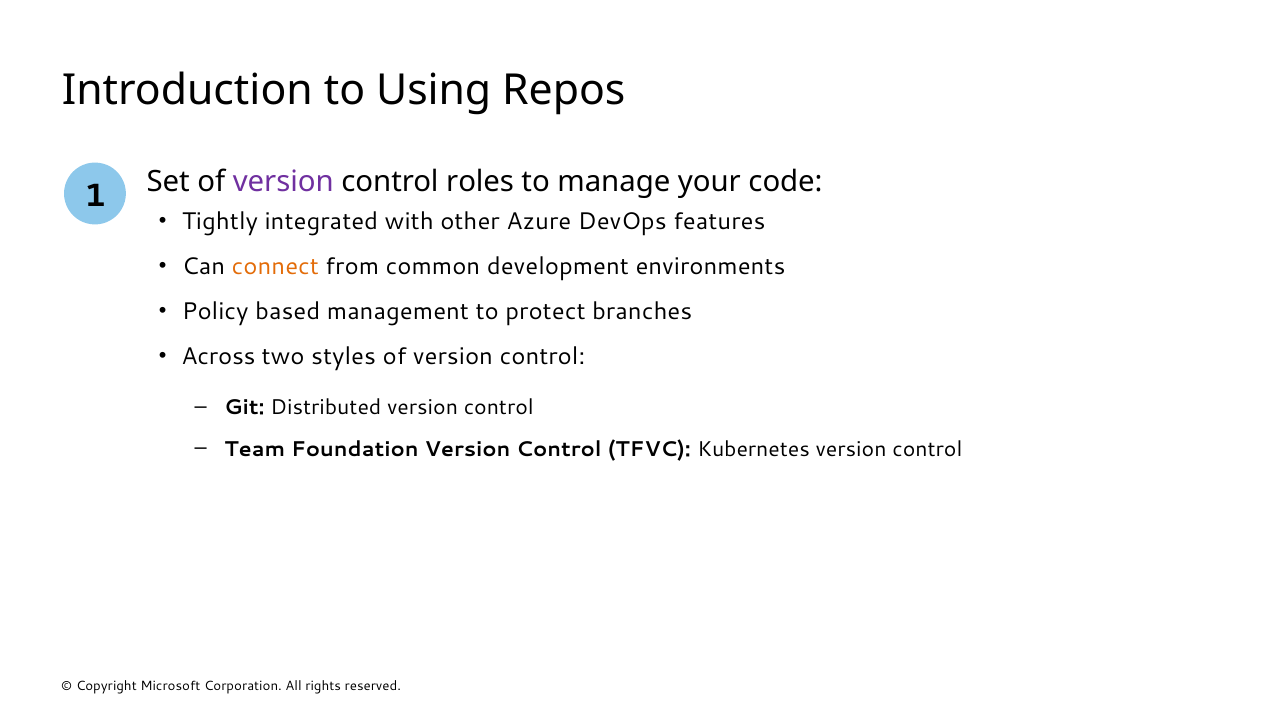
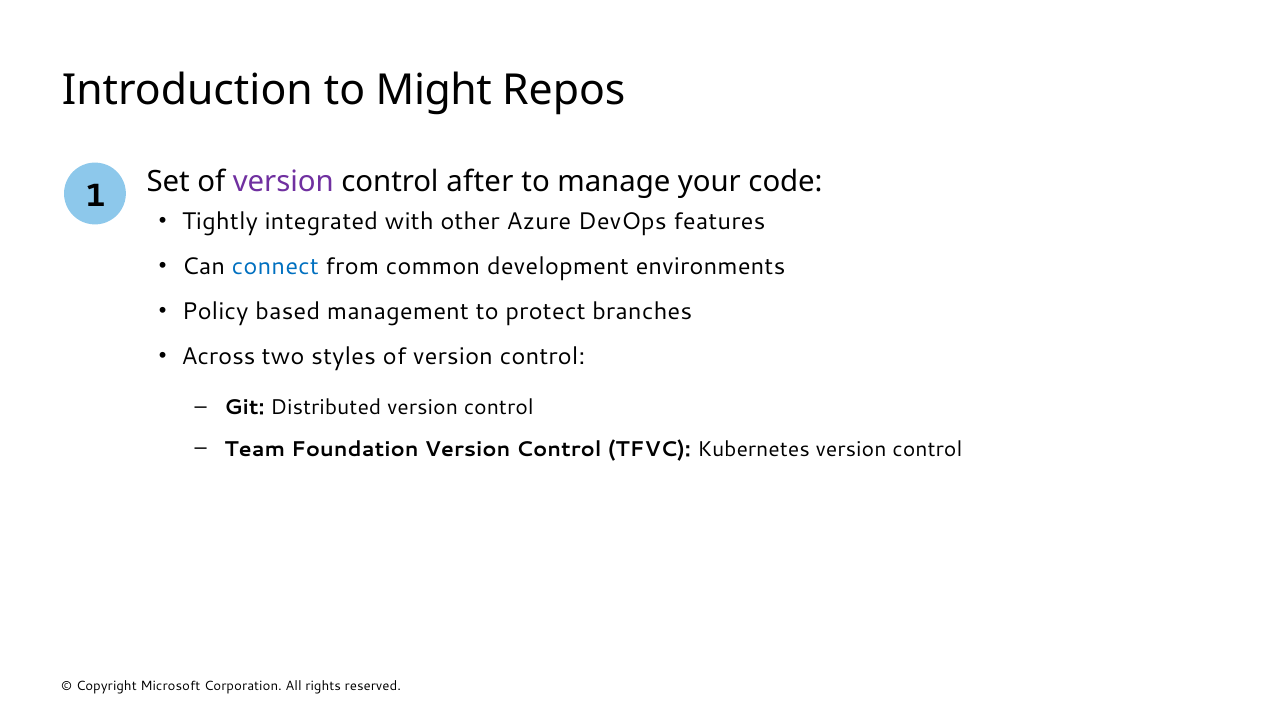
Using: Using -> Might
roles: roles -> after
connect colour: orange -> blue
